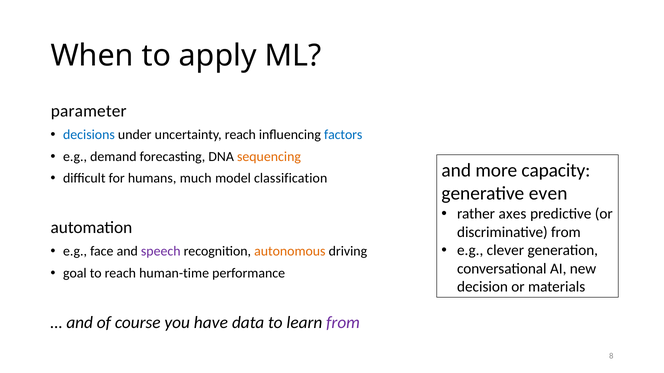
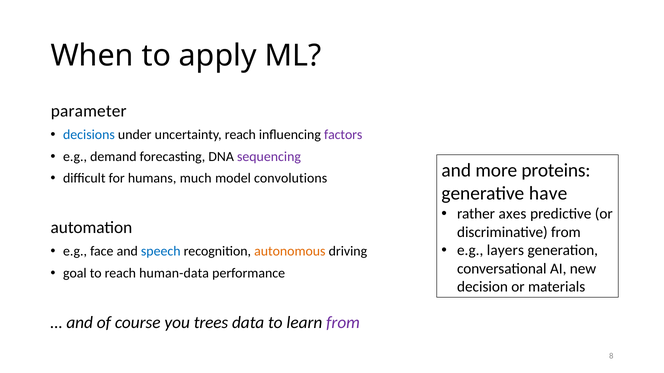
factors colour: blue -> purple
sequencing colour: orange -> purple
capacity: capacity -> proteins
classification: classification -> convolutions
even: even -> have
clever: clever -> layers
speech colour: purple -> blue
human-time: human-time -> human-data
have: have -> trees
